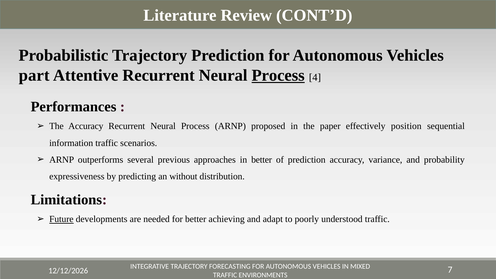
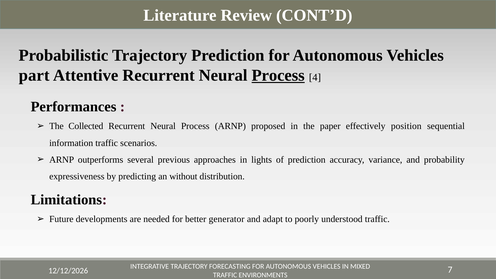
The Accuracy: Accuracy -> Collected
in better: better -> lights
Future underline: present -> none
achieving: achieving -> generator
